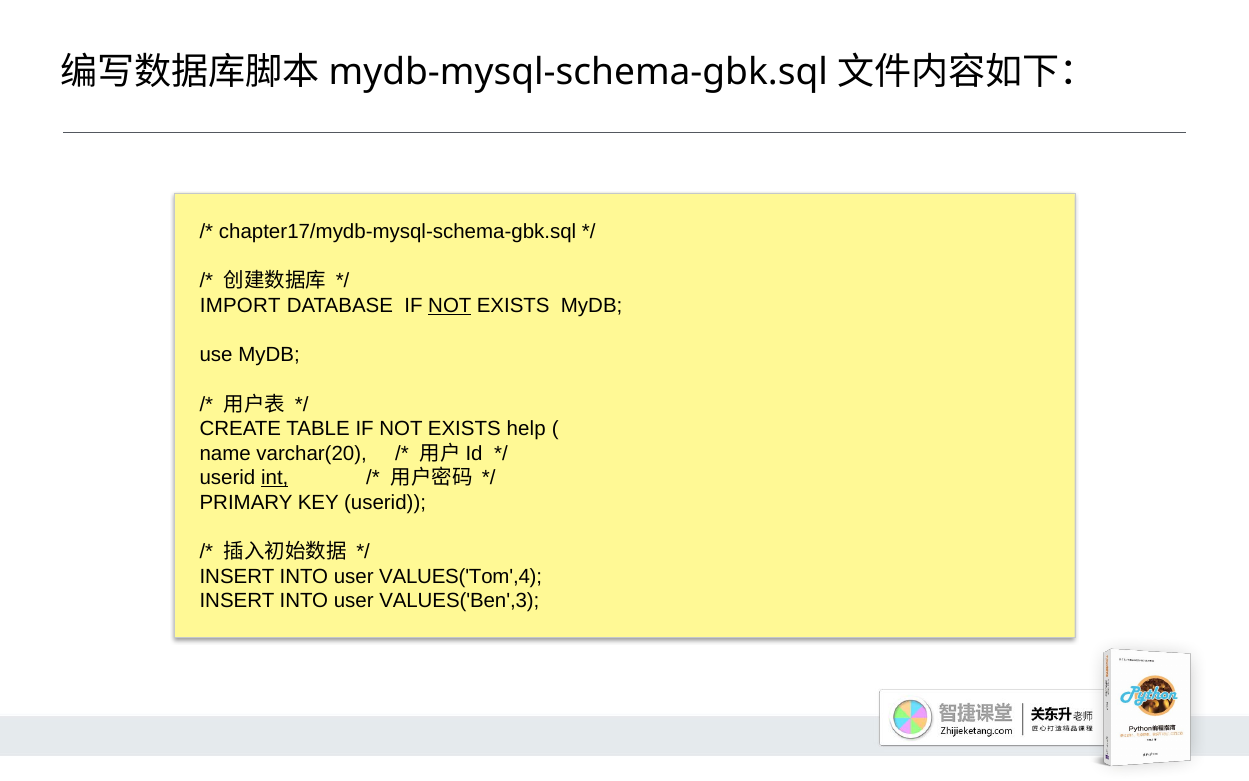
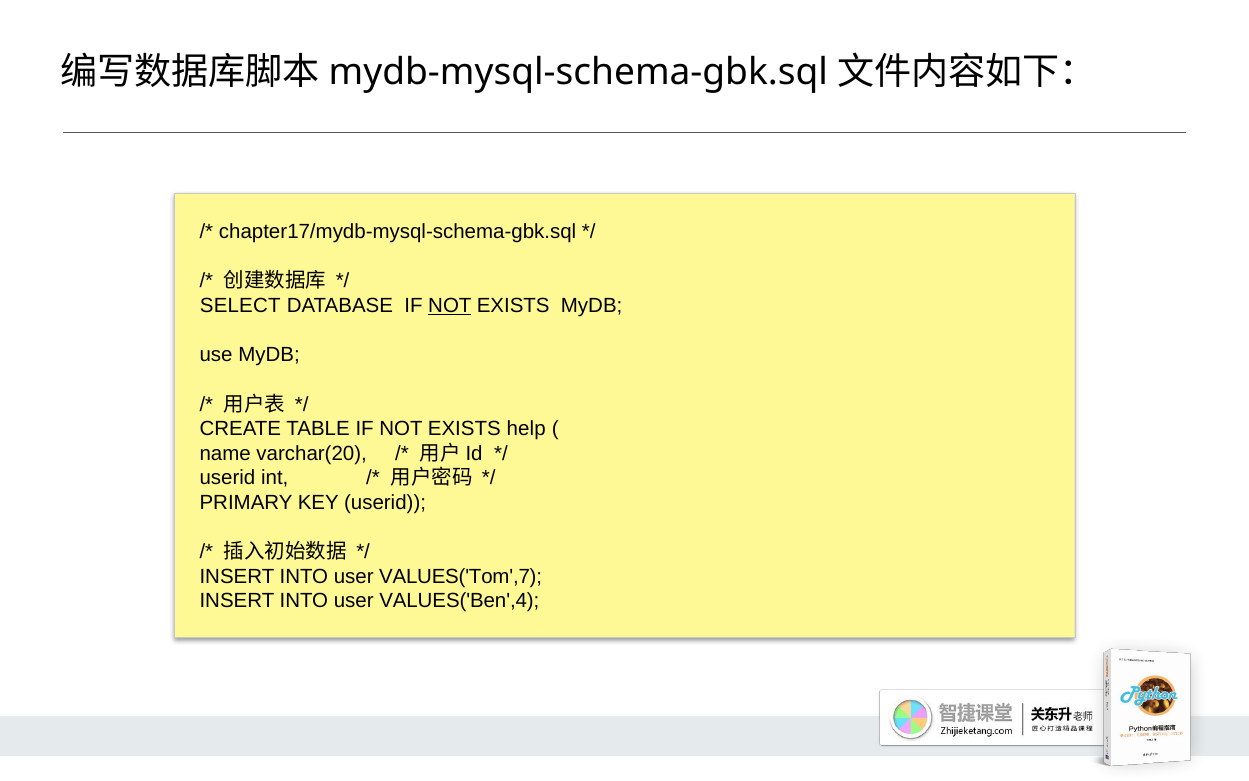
IMPORT: IMPORT -> SELECT
int underline: present -> none
VALUES('Tom',4: VALUES('Tom',4 -> VALUES('Tom',7
VALUES('Ben',3: VALUES('Ben',3 -> VALUES('Ben',4
